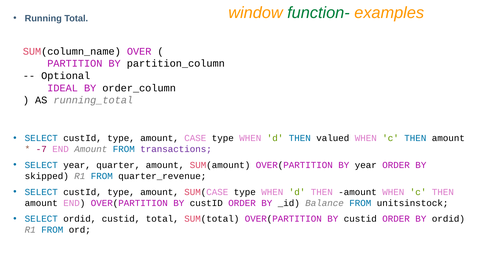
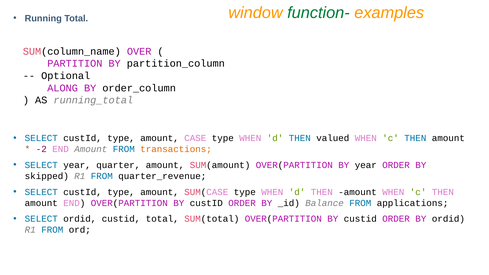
IDEAL: IDEAL -> ALONG
-7: -7 -> -2
transactions colour: purple -> orange
unitsinstock: unitsinstock -> applications
